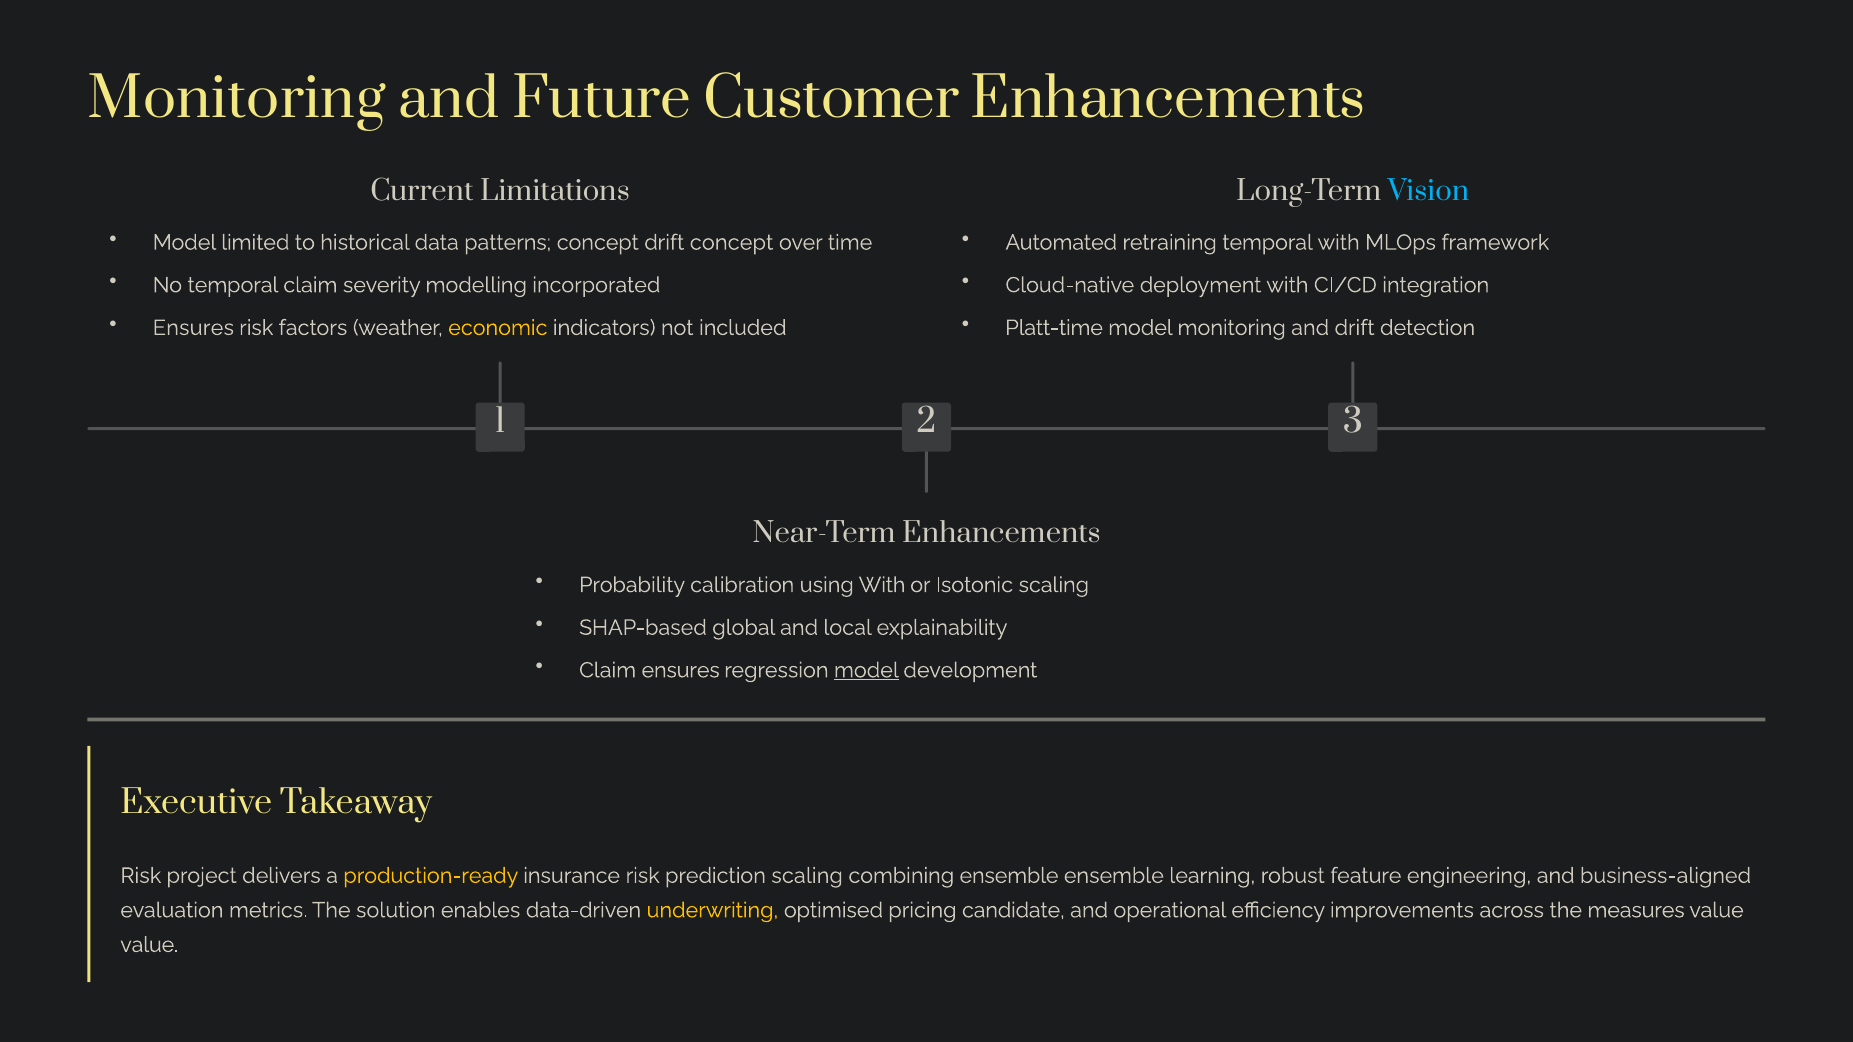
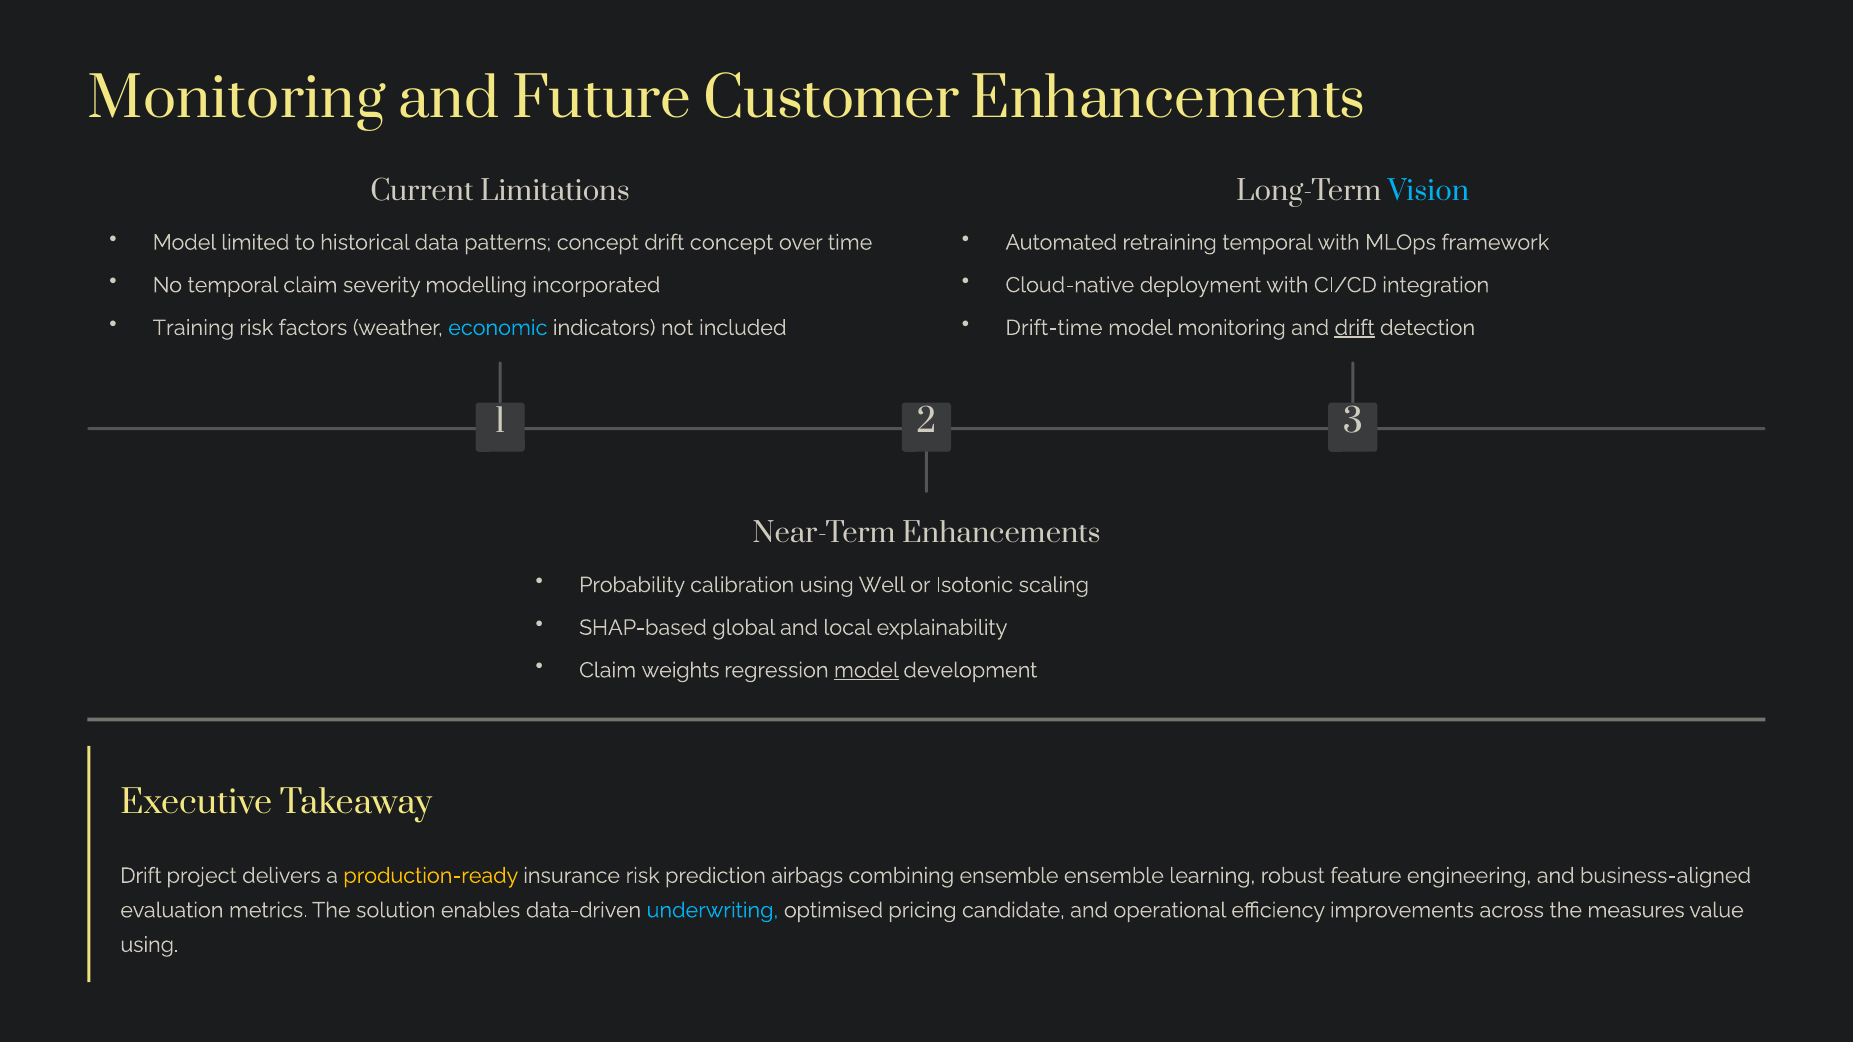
Ensures at (193, 328): Ensures -> Training
economic colour: yellow -> light blue
Platt-time: Platt-time -> Drift-time
drift at (1355, 328) underline: none -> present
using With: With -> Well
Claim ensures: ensures -> weights
Risk at (141, 876): Risk -> Drift
prediction scaling: scaling -> airbags
underwriting colour: yellow -> light blue
value at (149, 945): value -> using
